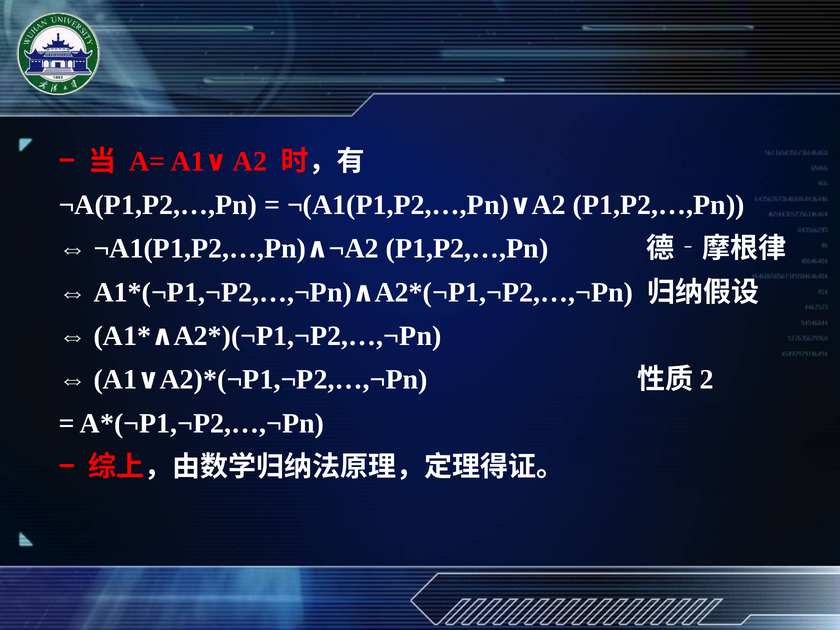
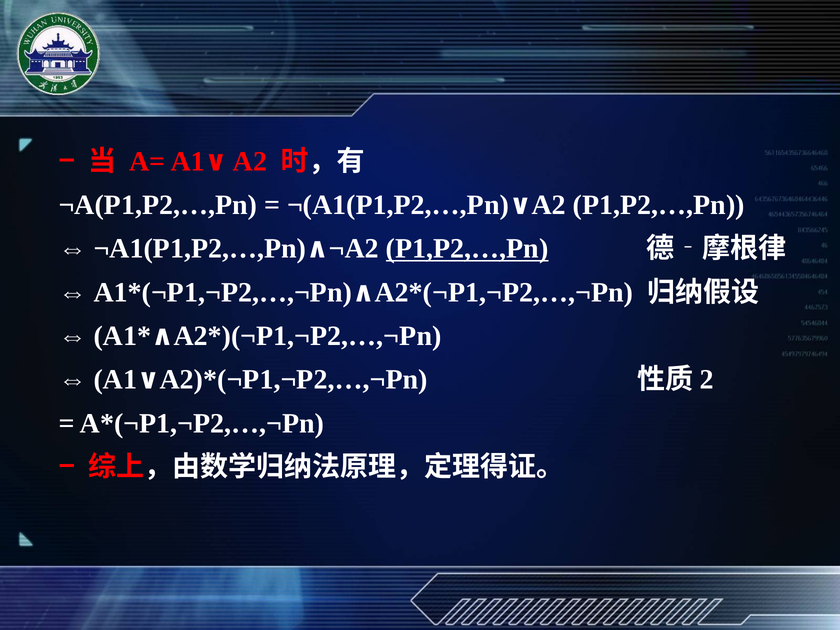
P1,P2,…,Pn at (467, 249) underline: none -> present
